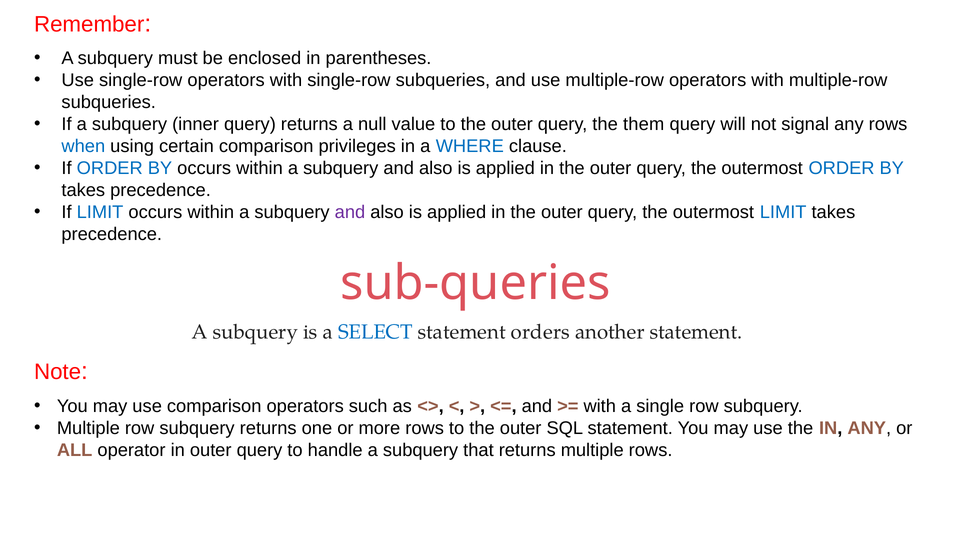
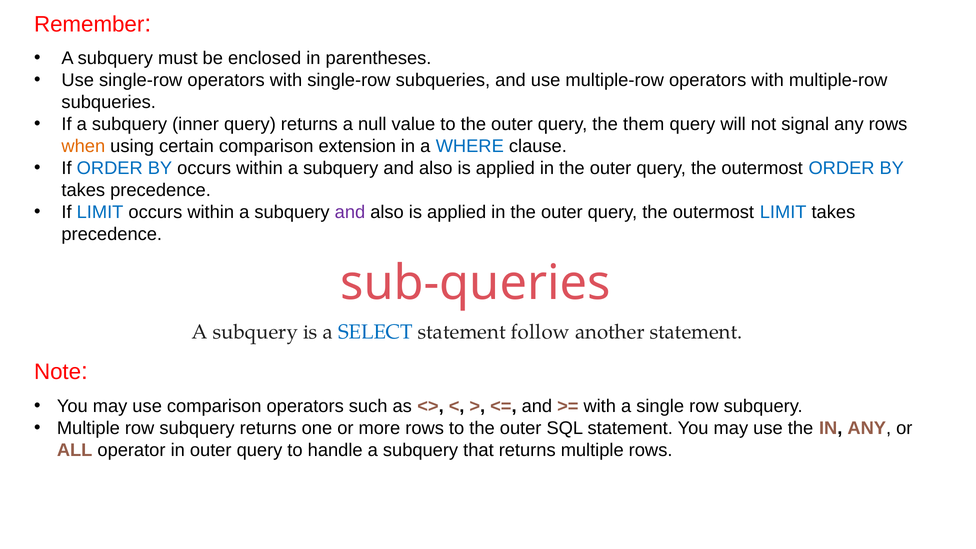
when colour: blue -> orange
privileges: privileges -> extension
orders: orders -> follow
